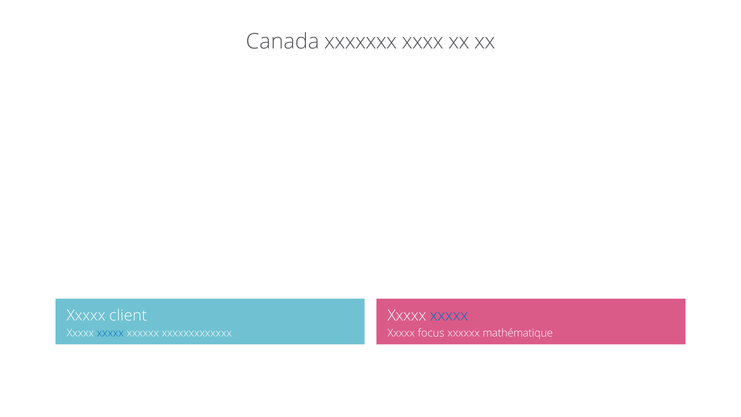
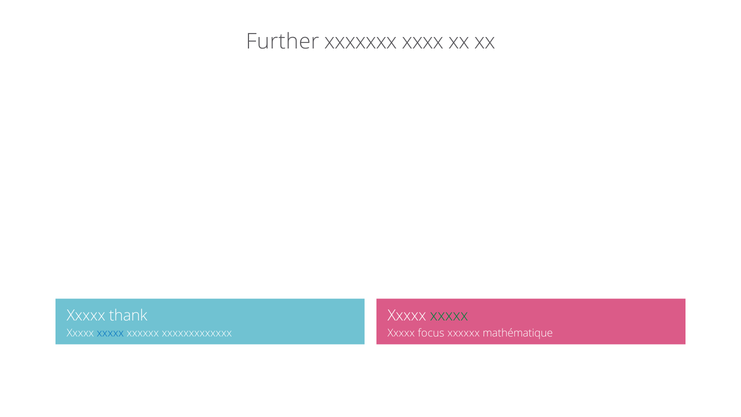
Canada: Canada -> Further
client: client -> thank
xxxxx at (449, 315) colour: blue -> green
